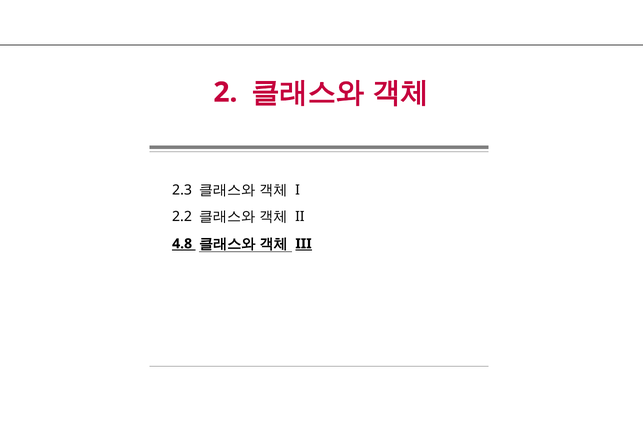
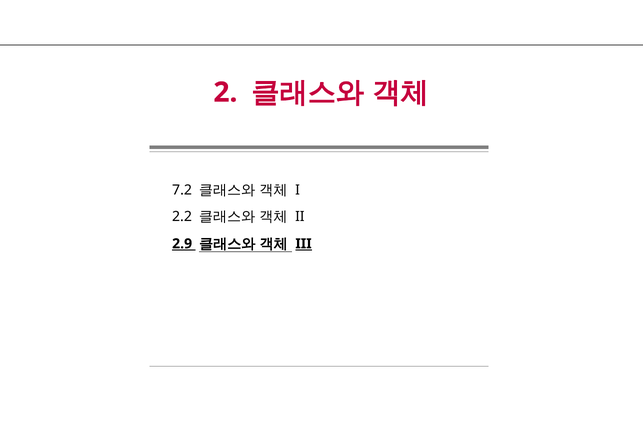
2.3: 2.3 -> 7.2
4.8: 4.8 -> 2.9
